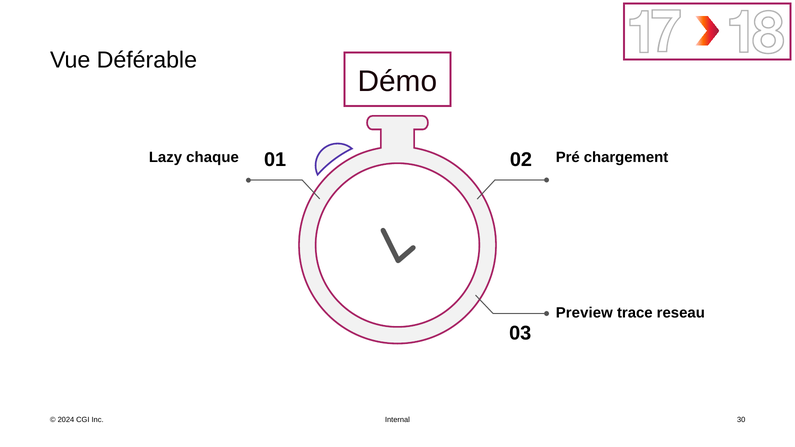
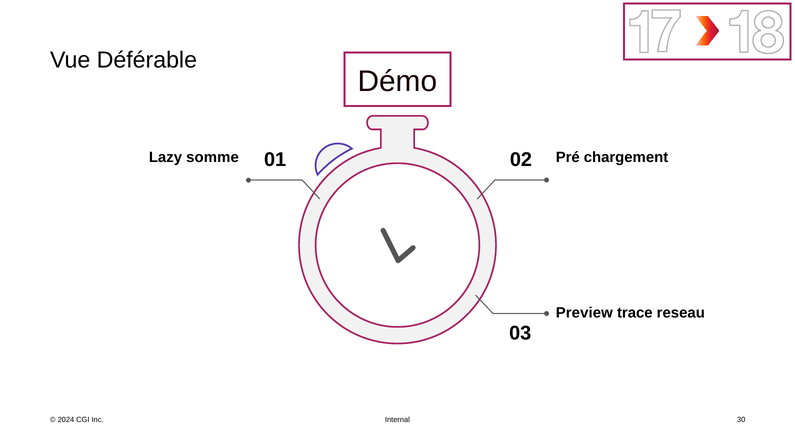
chaque: chaque -> somme
